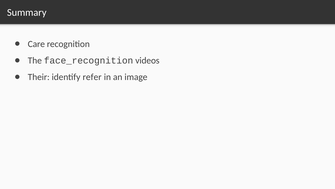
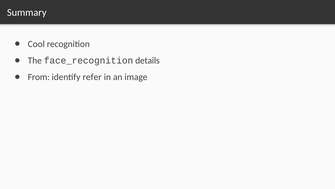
Care: Care -> Cool
videos: videos -> details
Their: Their -> From
